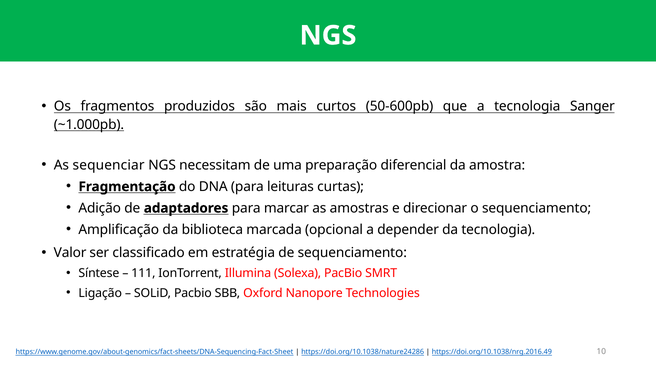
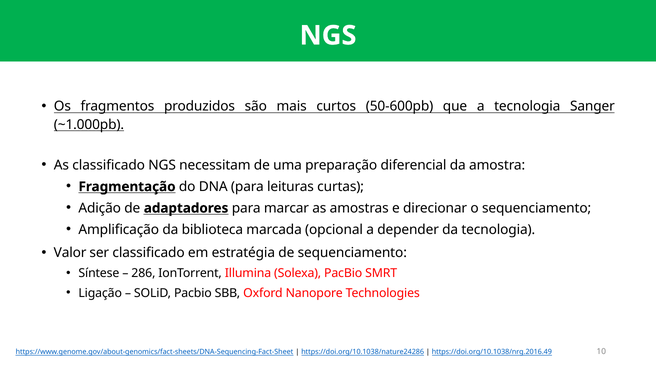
As sequenciar: sequenciar -> classificado
111: 111 -> 286
